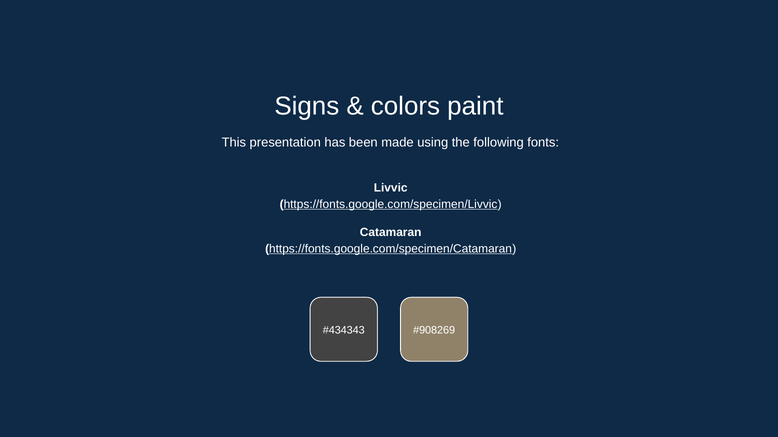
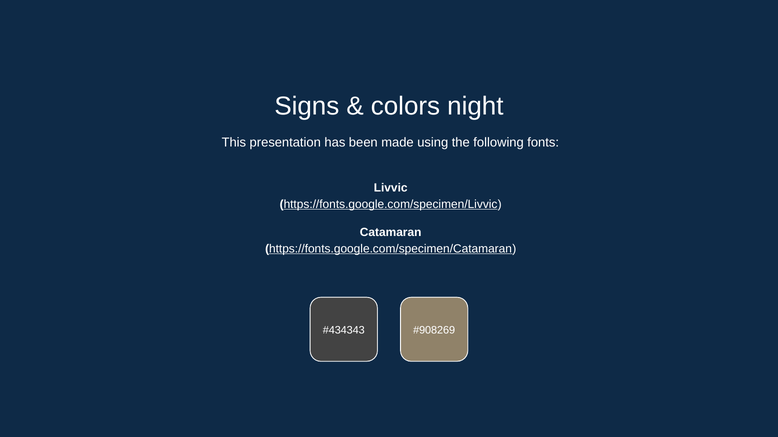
paint: paint -> night
